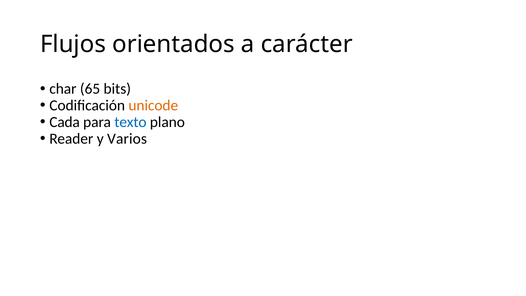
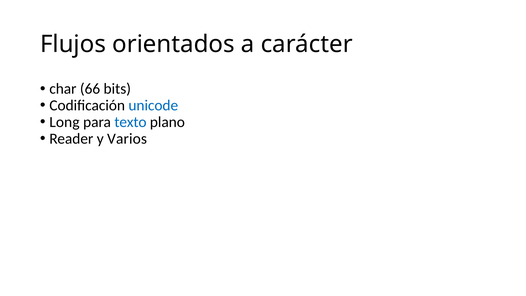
65: 65 -> 66
unicode colour: orange -> blue
Cada: Cada -> Long
